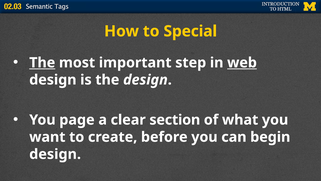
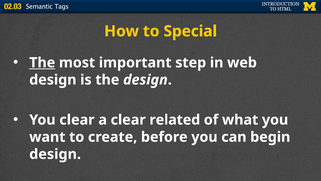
web underline: present -> none
You page: page -> clear
section: section -> related
